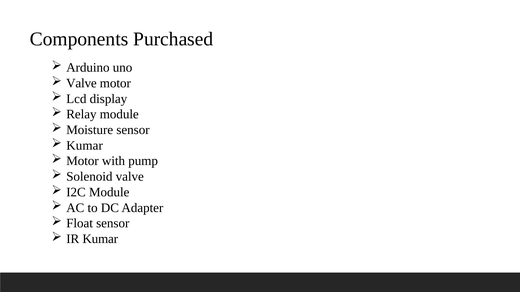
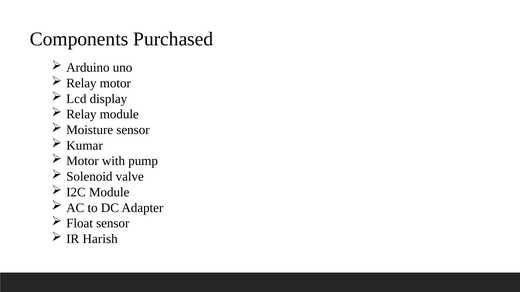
Valve at (81, 83): Valve -> Relay
IR Kumar: Kumar -> Harish
